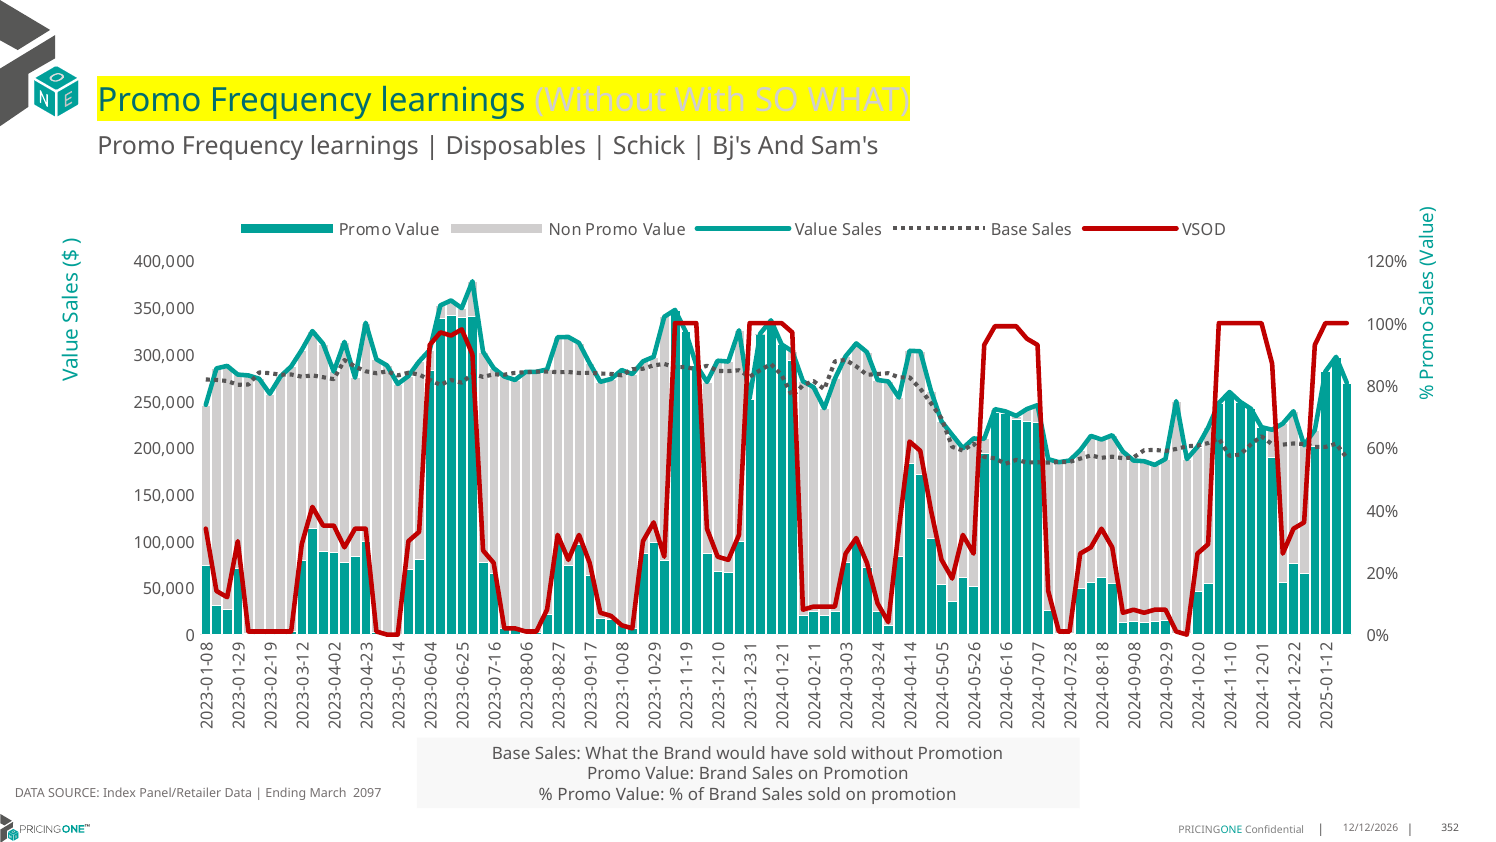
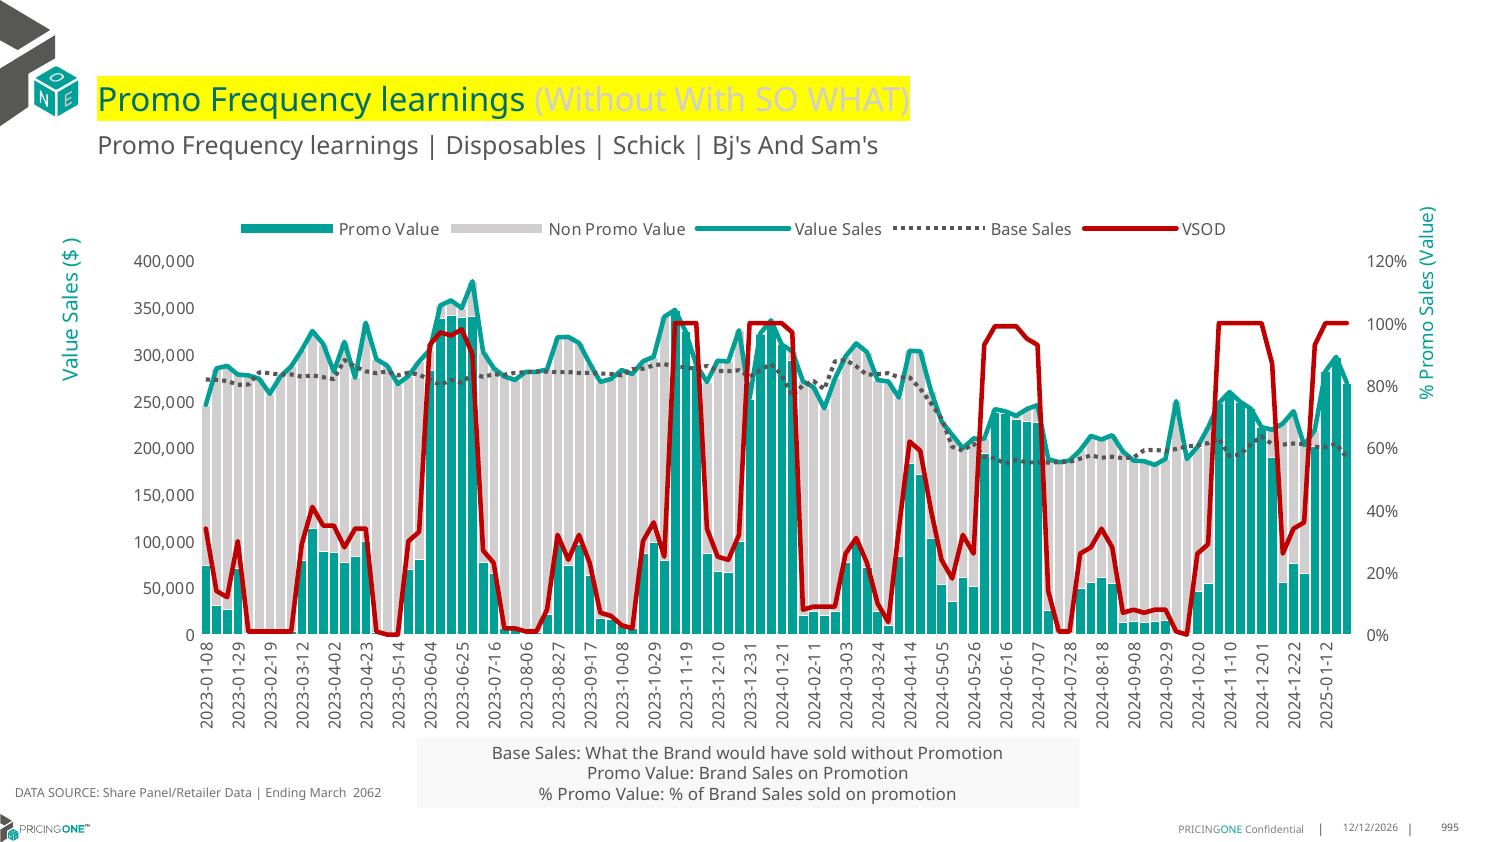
Index: Index -> Share
2097: 2097 -> 2062
352: 352 -> 995
